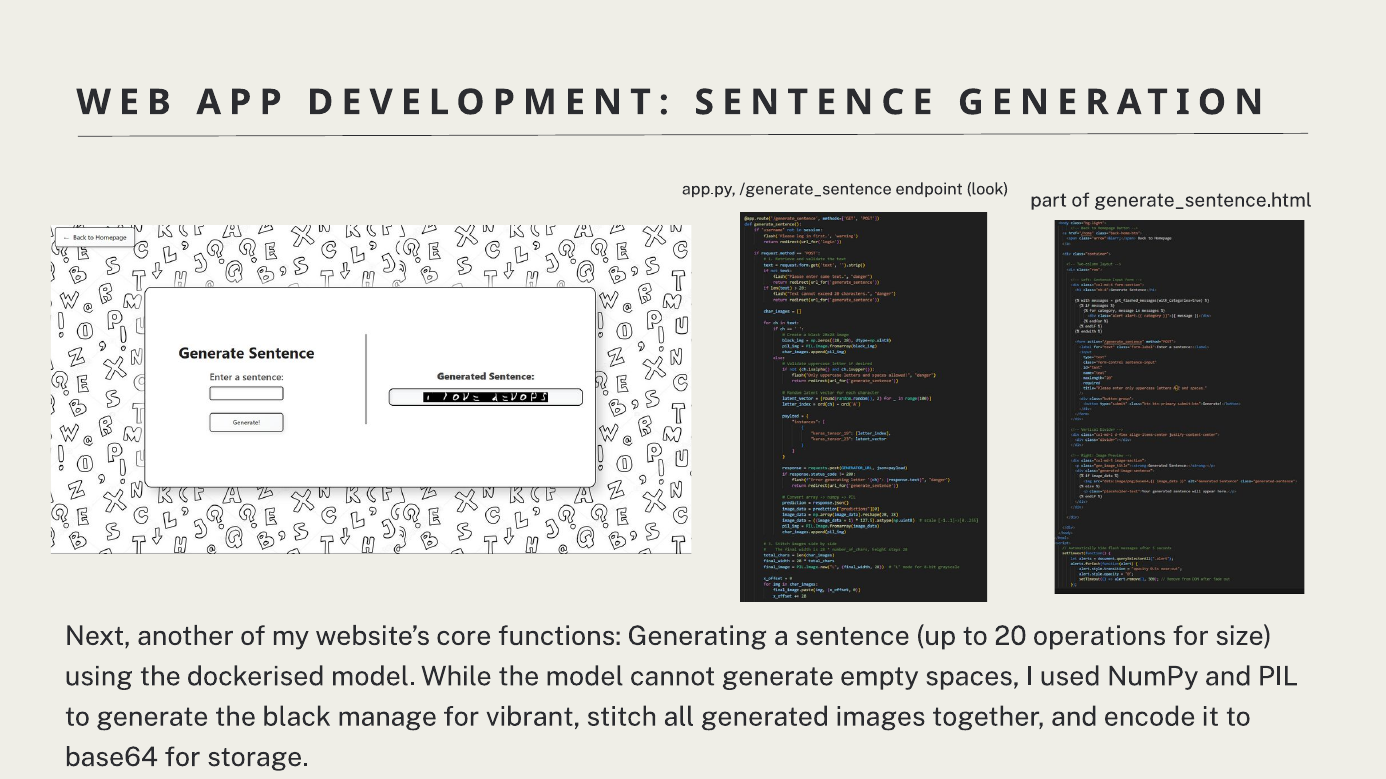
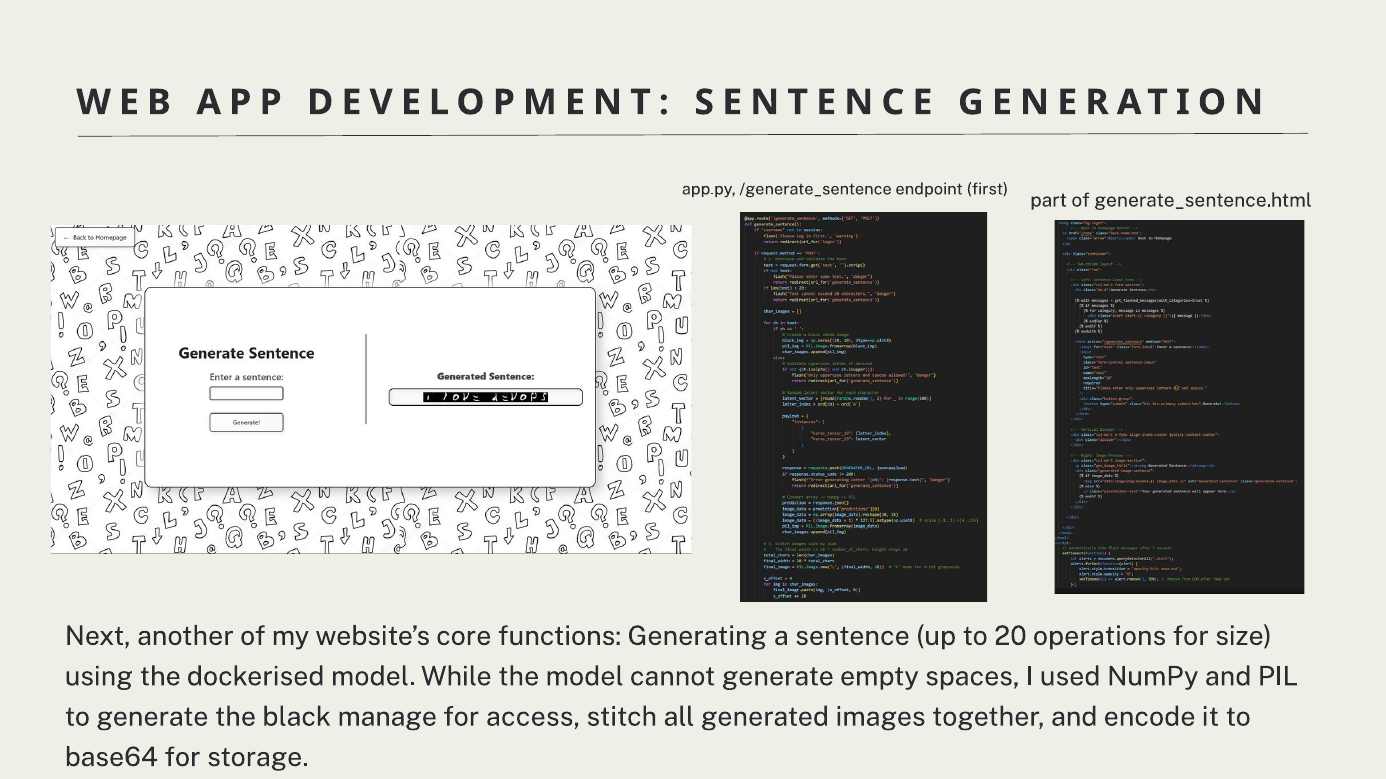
look: look -> first
vibrant: vibrant -> access
